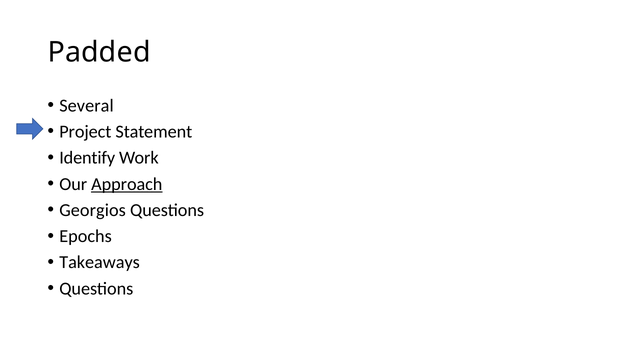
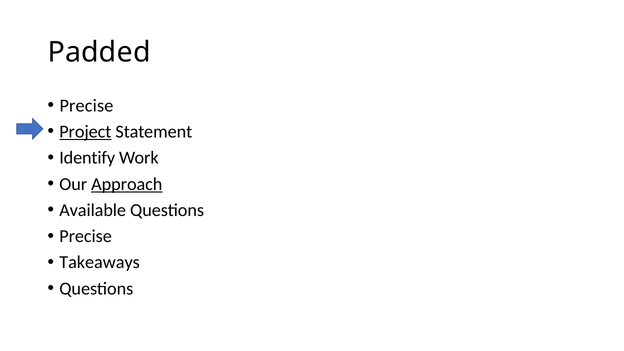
Several at (86, 106): Several -> Precise
Project underline: none -> present
Georgios: Georgios -> Available
Epochs at (86, 236): Epochs -> Precise
